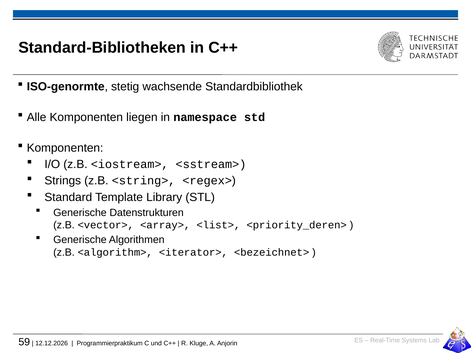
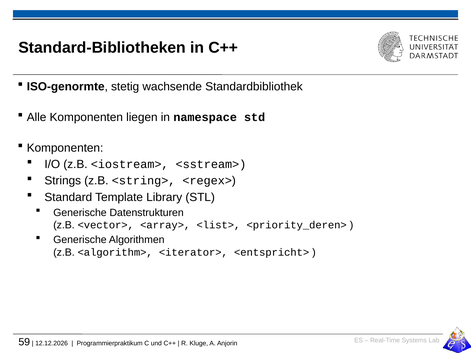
<bezeichnet>: <bezeichnet> -> <entspricht>
